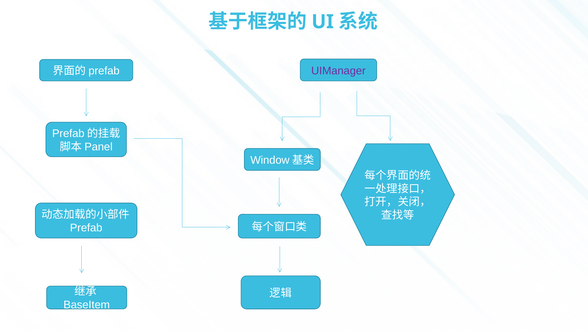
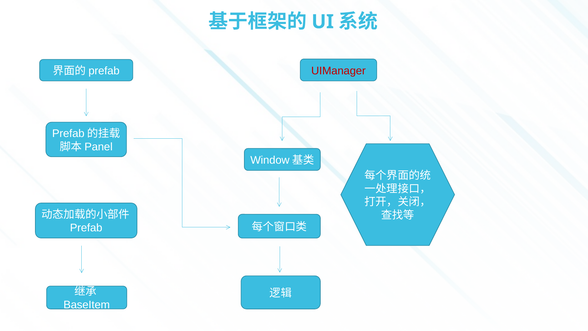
UIManager colour: purple -> red
